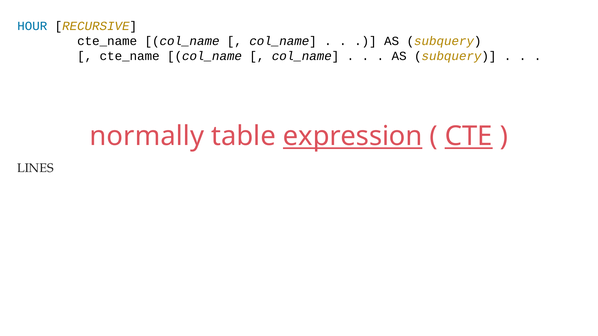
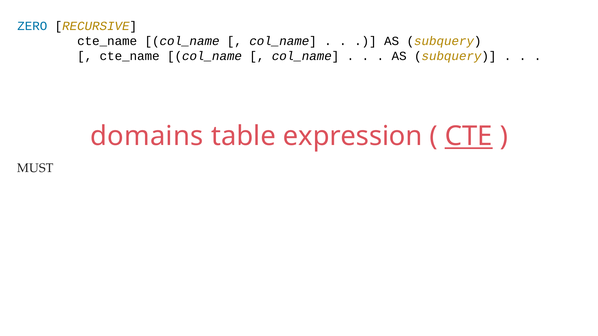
HOUR: HOUR -> ZERO
normally: normally -> domains
expression underline: present -> none
LINES: LINES -> MUST
